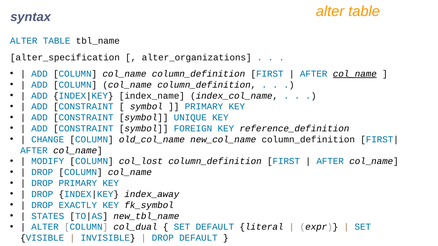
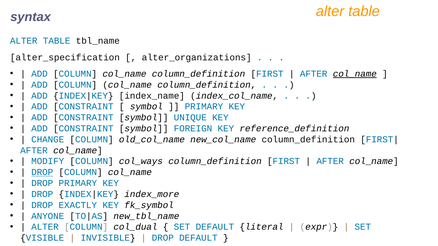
col_lost: col_lost -> col_ways
DROP at (42, 173) underline: none -> present
index_away: index_away -> index_more
STATES: STATES -> ANYONE
